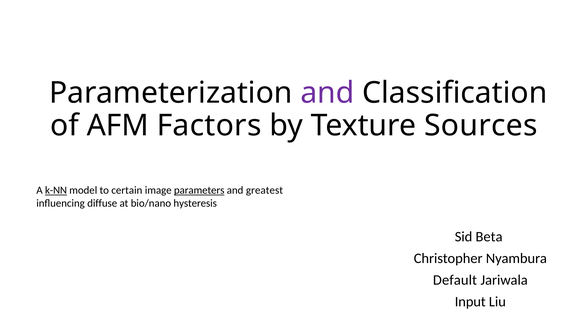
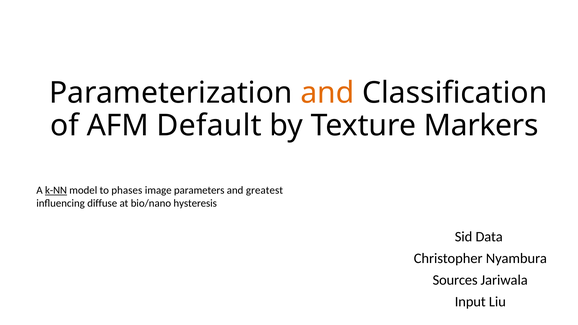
and at (327, 93) colour: purple -> orange
Factors: Factors -> Default
Sources: Sources -> Markers
certain: certain -> phases
parameters underline: present -> none
Beta: Beta -> Data
Default: Default -> Sources
